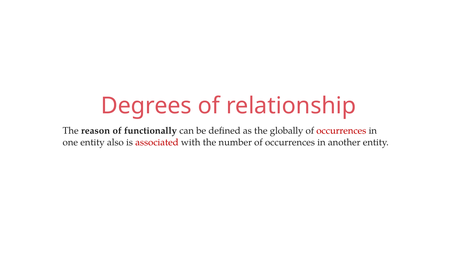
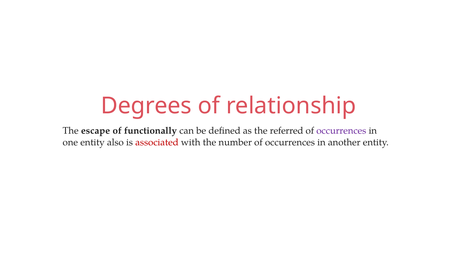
reason: reason -> escape
globally: globally -> referred
occurrences at (341, 131) colour: red -> purple
